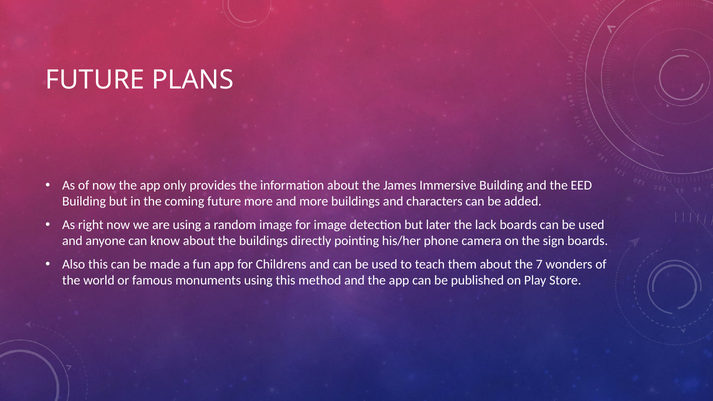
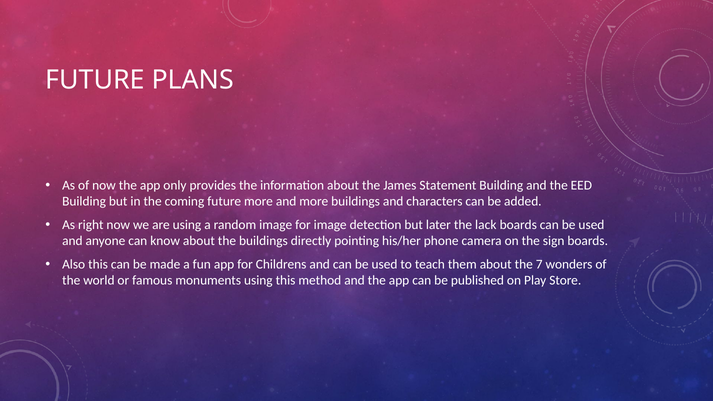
Immersive: Immersive -> Statement
